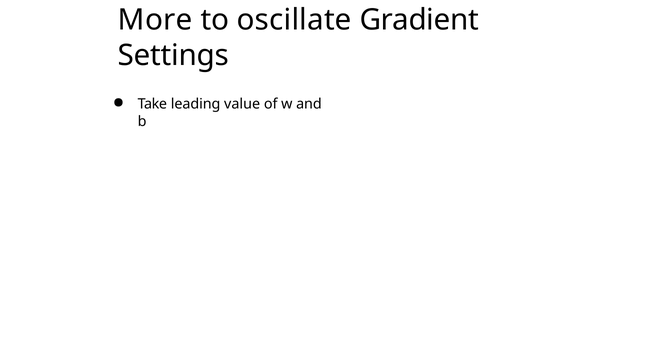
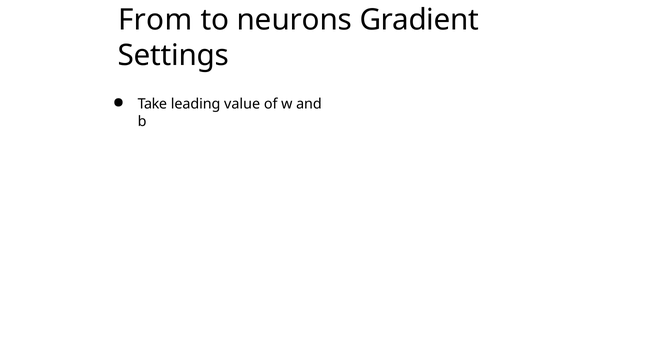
More: More -> From
oscillate: oscillate -> neurons
